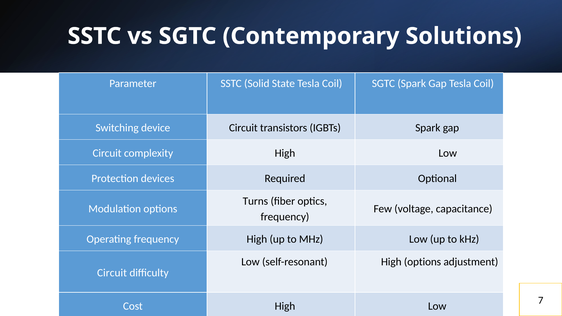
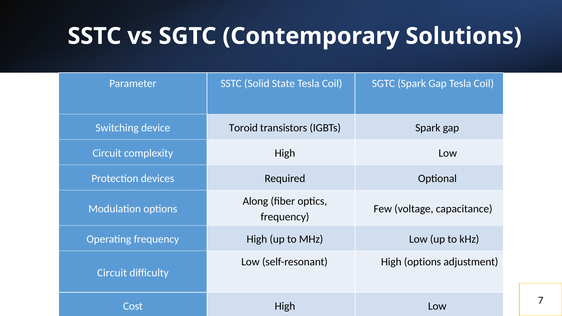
device Circuit: Circuit -> Toroid
Turns: Turns -> Along
